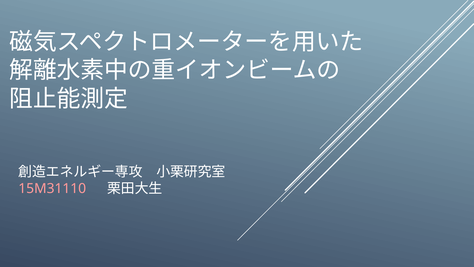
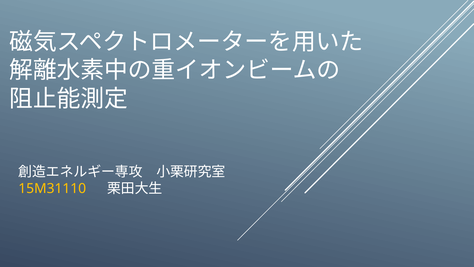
15M31110 colour: pink -> yellow
